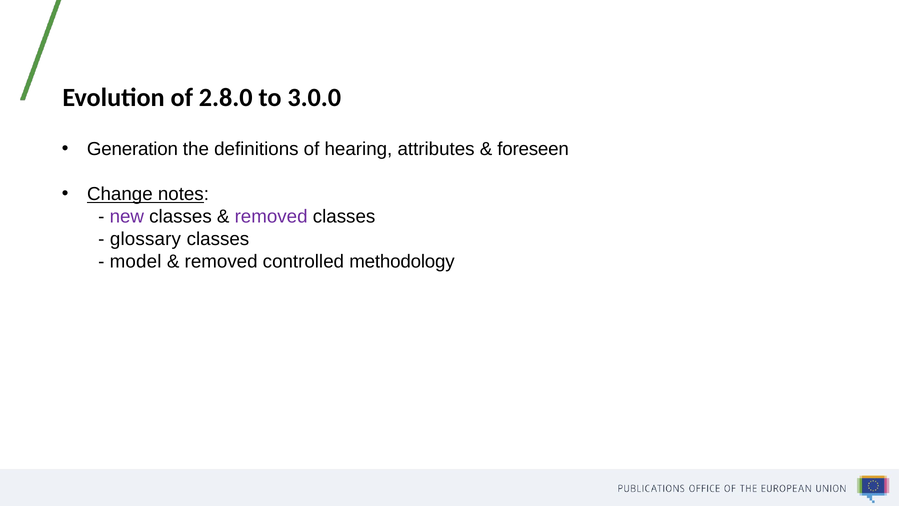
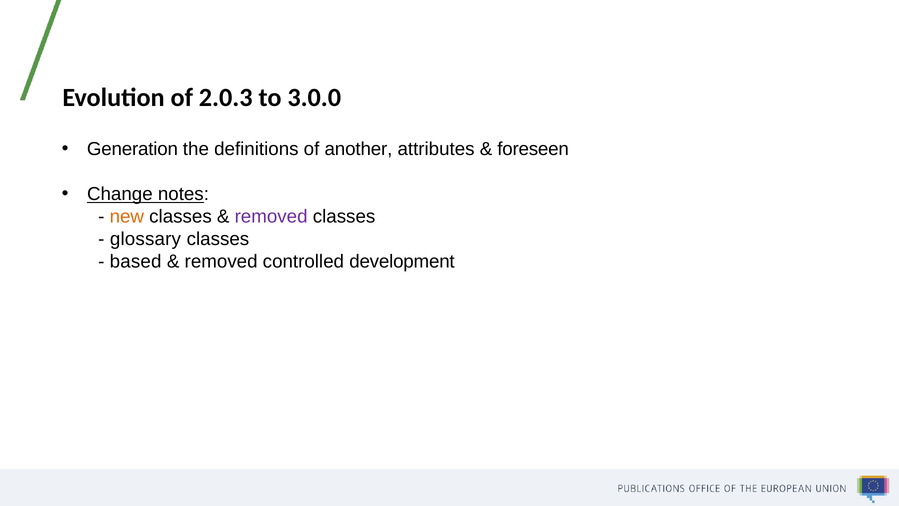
2.8.0: 2.8.0 -> 2.0.3
hearing: hearing -> another
new colour: purple -> orange
model: model -> based
methodology: methodology -> development
